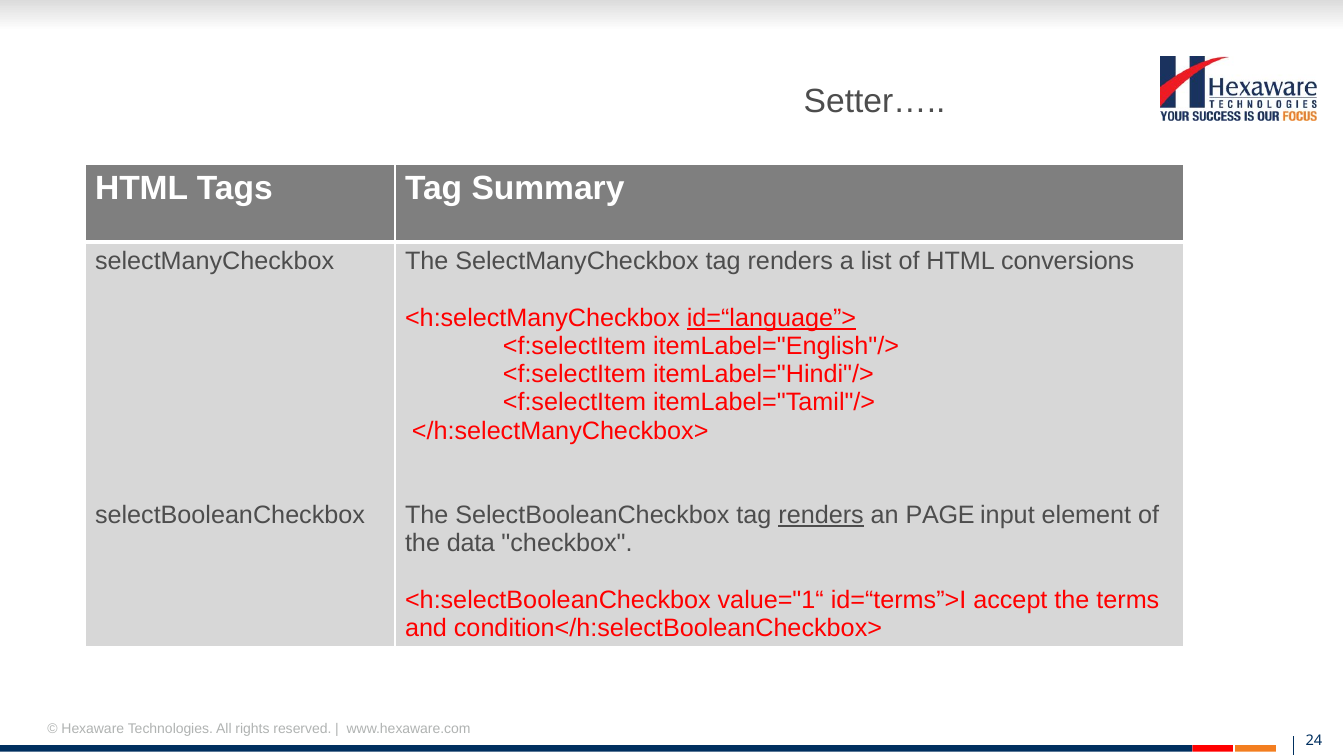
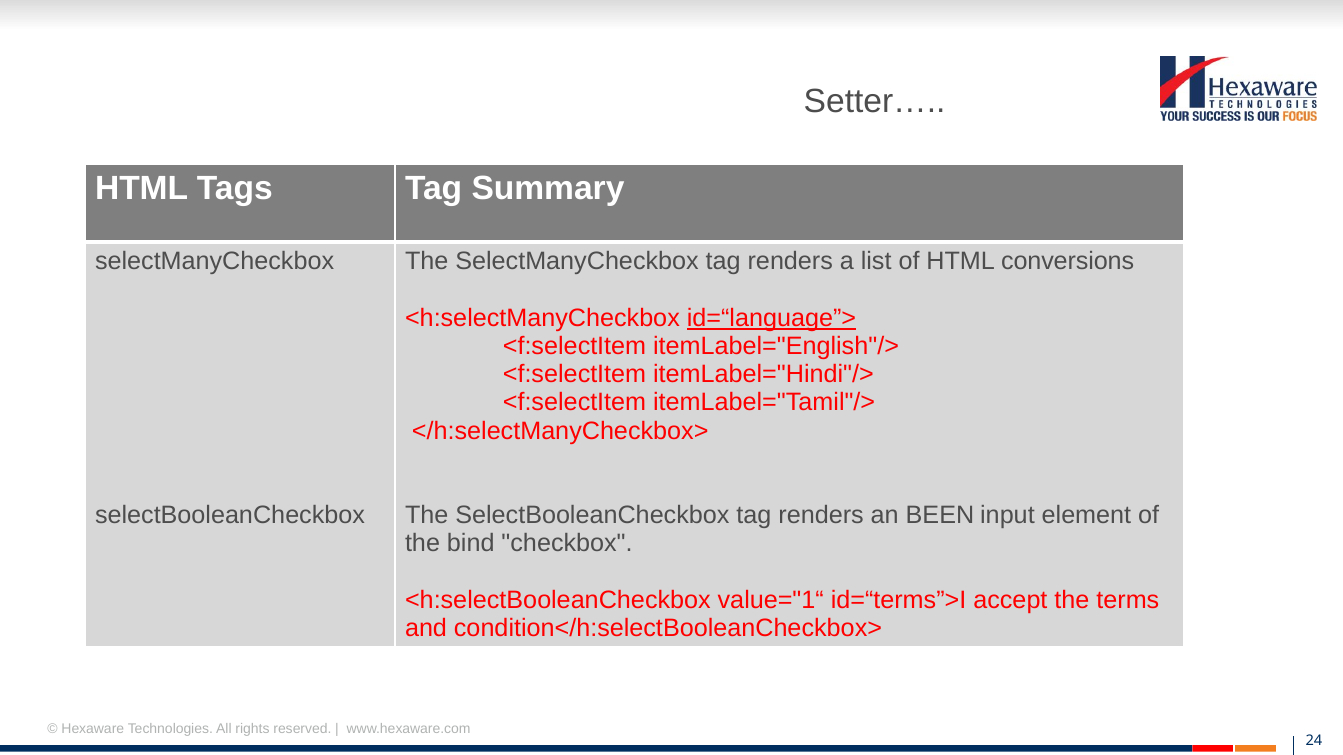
renders at (821, 516) underline: present -> none
PAGE: PAGE -> BEEN
data: data -> bind
